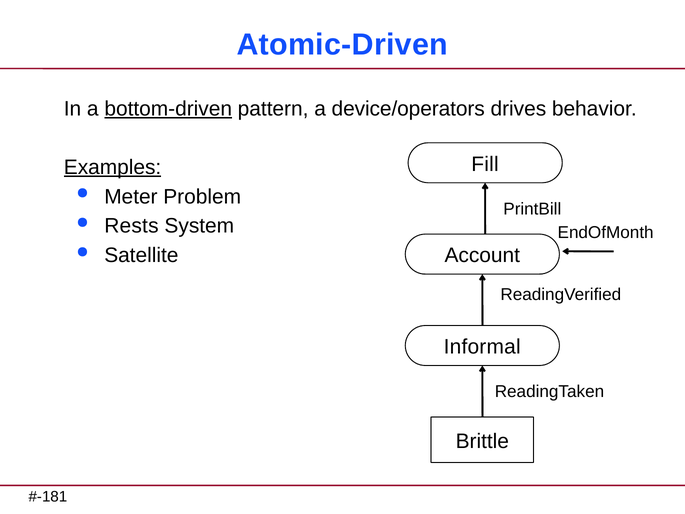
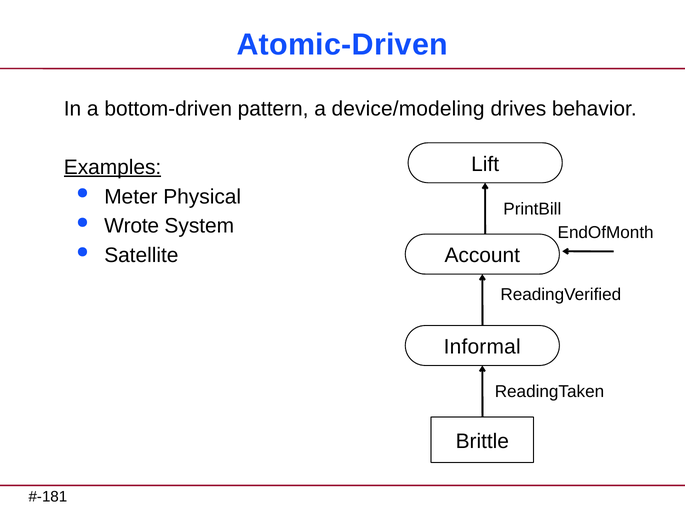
bottom-driven underline: present -> none
device/operators: device/operators -> device/modeling
Fill: Fill -> Lift
Problem: Problem -> Physical
Rests: Rests -> Wrote
